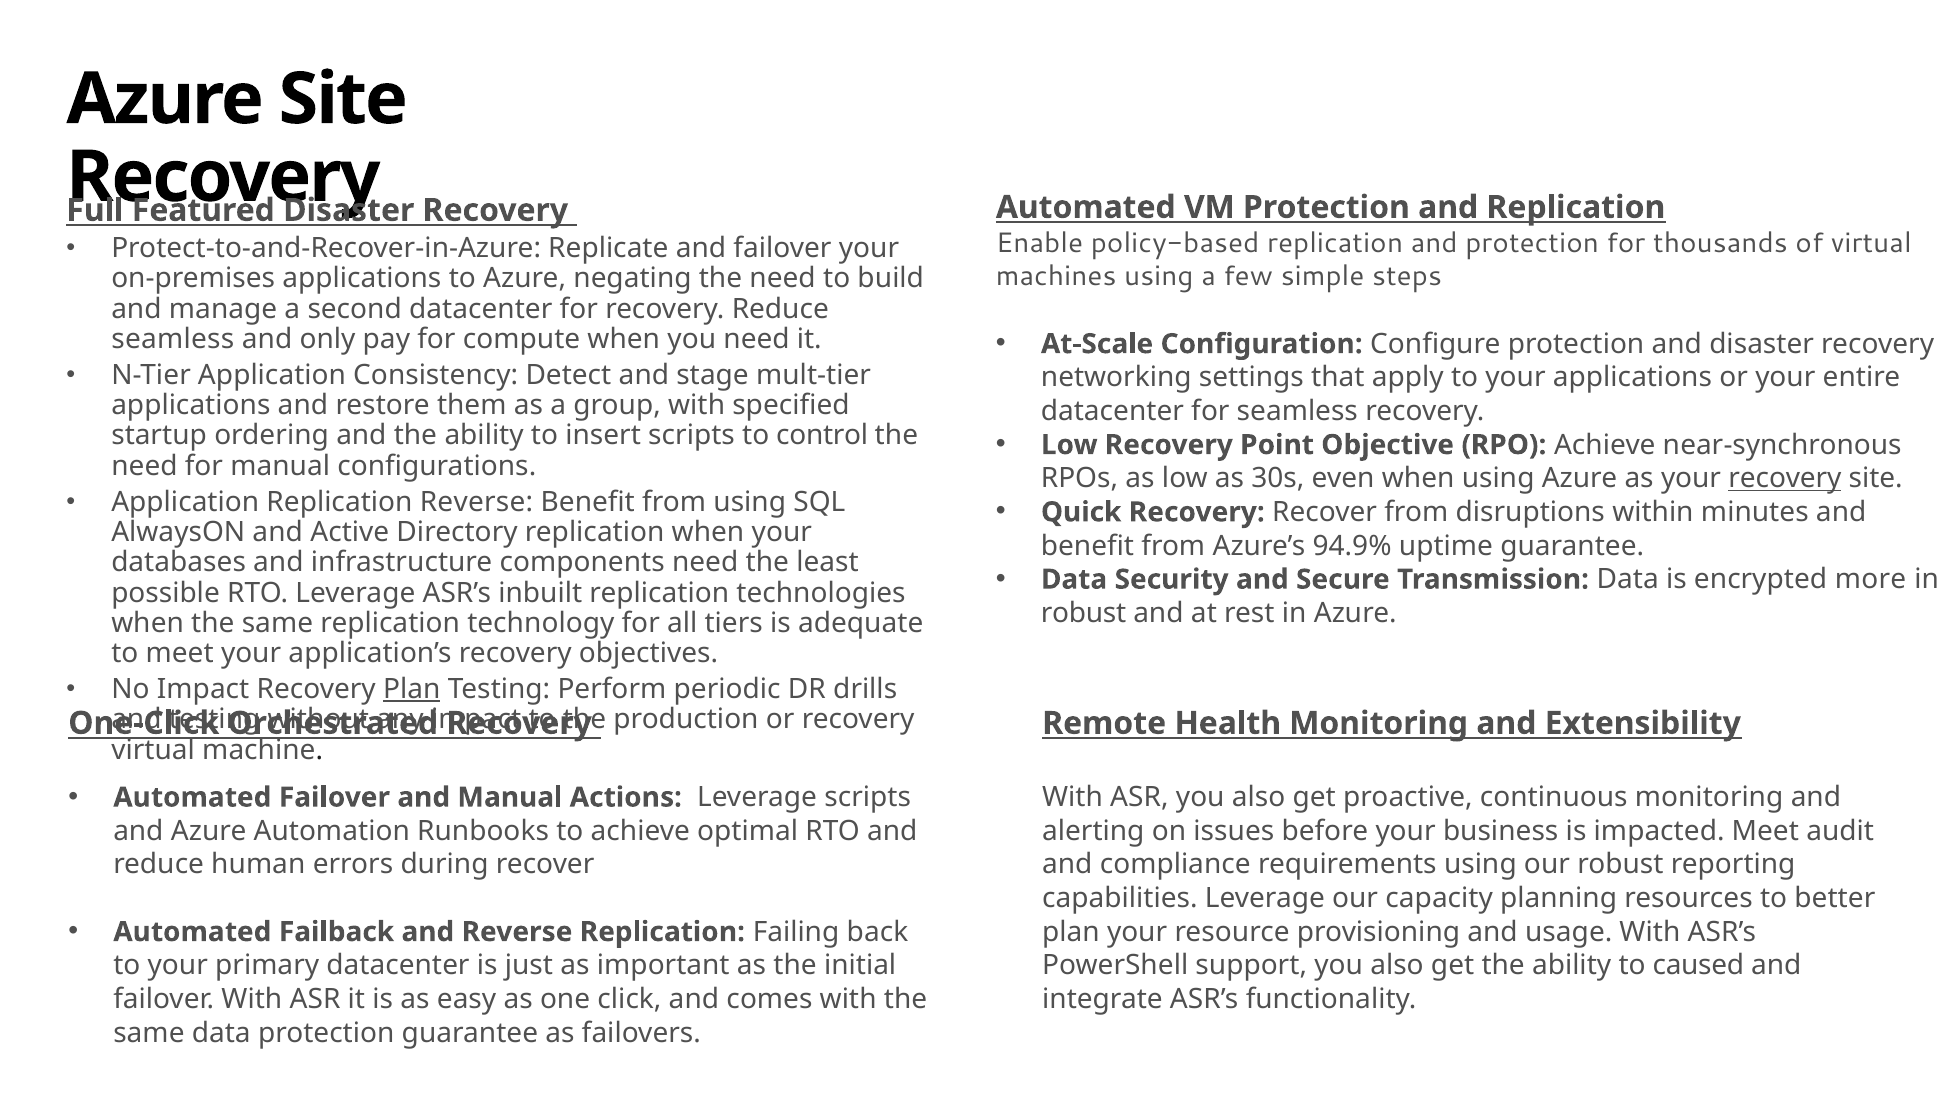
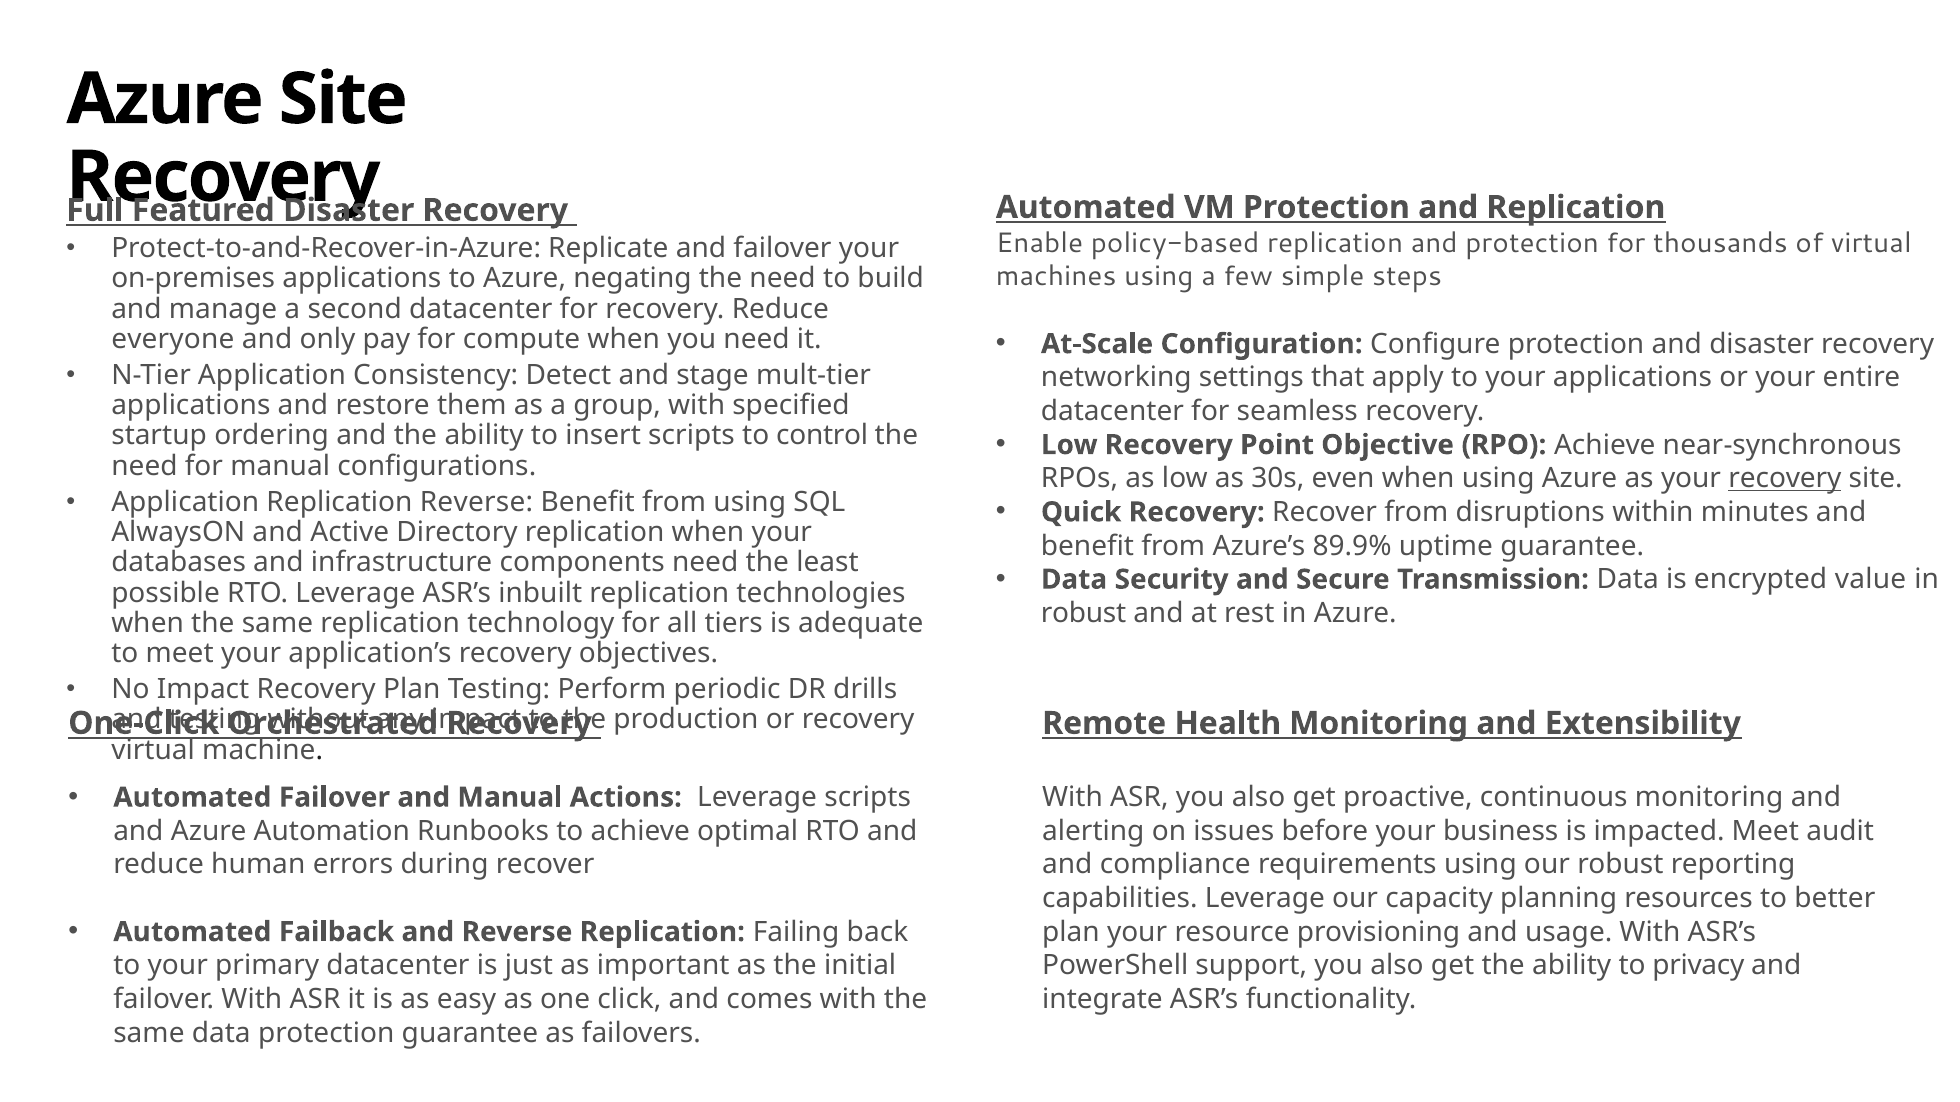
seamless at (173, 339): seamless -> everyone
94.9%: 94.9% -> 89.9%
more: more -> value
Plan at (412, 689) underline: present -> none
caused: caused -> privacy
